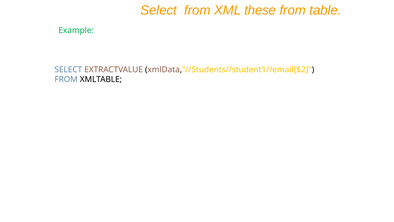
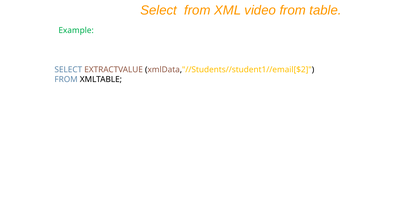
these: these -> video
